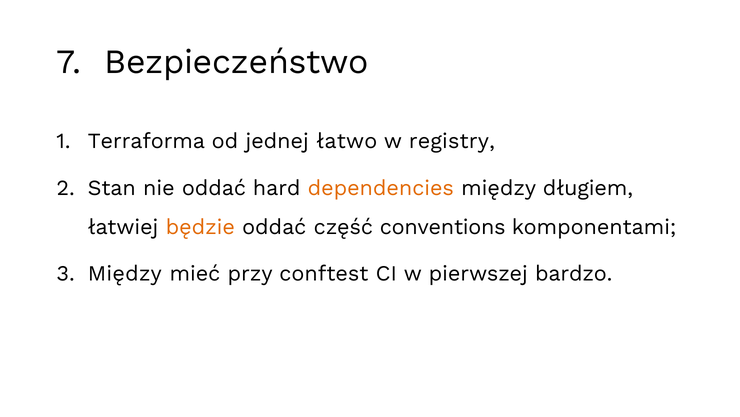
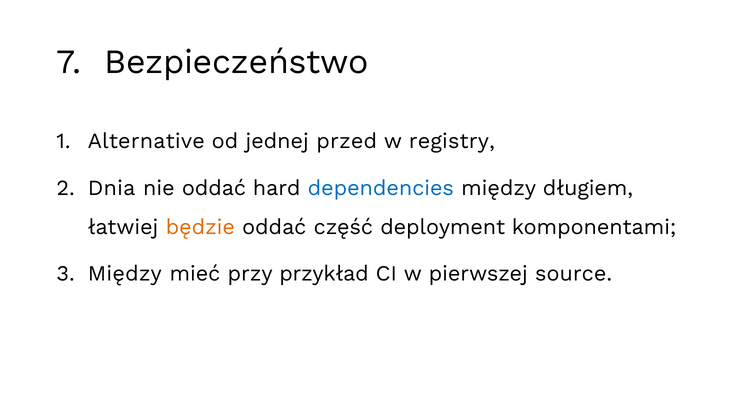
Terraforma: Terraforma -> Alternative
łatwo: łatwo -> przed
Stan: Stan -> Dnia
dependencies colour: orange -> blue
conventions: conventions -> deployment
conftest: conftest -> przykład
bardzo: bardzo -> source
